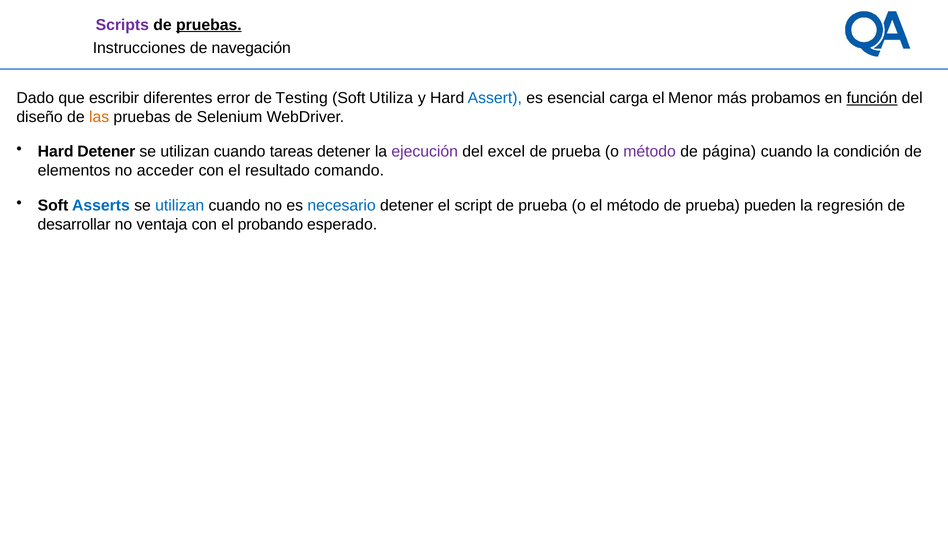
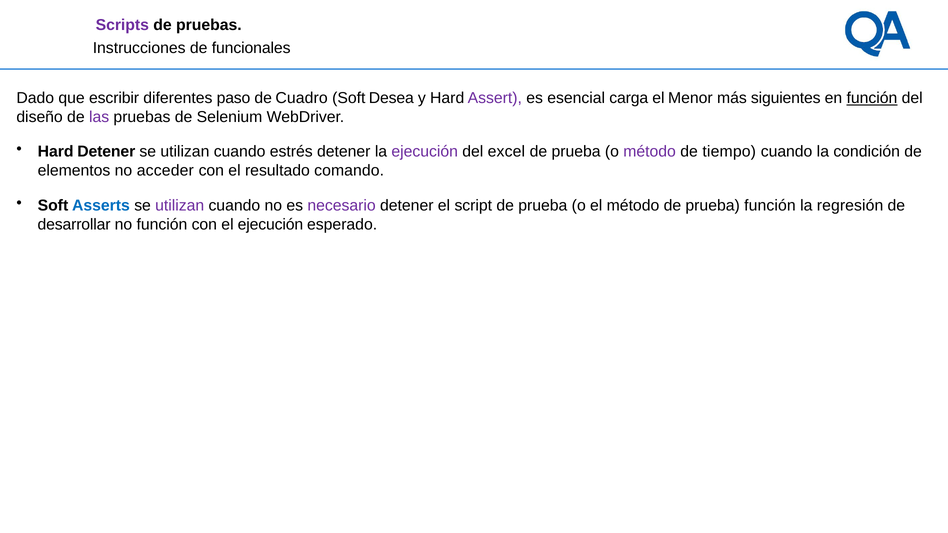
pruebas at (209, 25) underline: present -> none
navegación: navegación -> funcionales
error: error -> paso
Testing: Testing -> Cuadro
Utiliza: Utiliza -> Desea
Assert colour: blue -> purple
probamos: probamos -> siguientes
las colour: orange -> purple
tareas: tareas -> estrés
página: página -> tiempo
utilizan at (180, 206) colour: blue -> purple
necesario colour: blue -> purple
prueba pueden: pueden -> función
no ventaja: ventaja -> función
el probando: probando -> ejecución
